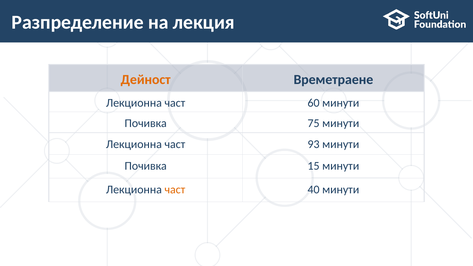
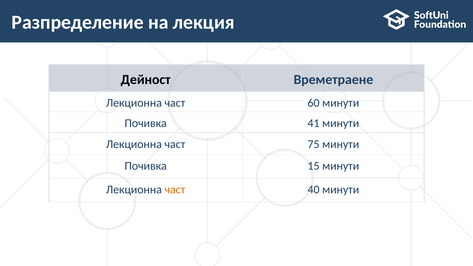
Дейност colour: orange -> black
75: 75 -> 41
93: 93 -> 75
